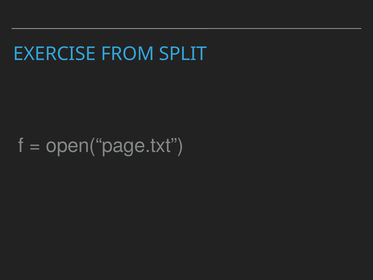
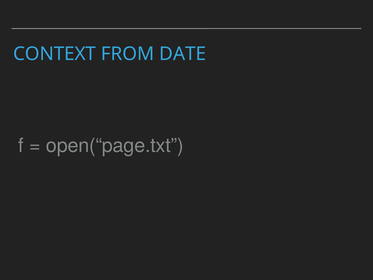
EXERCISE: EXERCISE -> CONTEXT
SPLIT: SPLIT -> DATE
